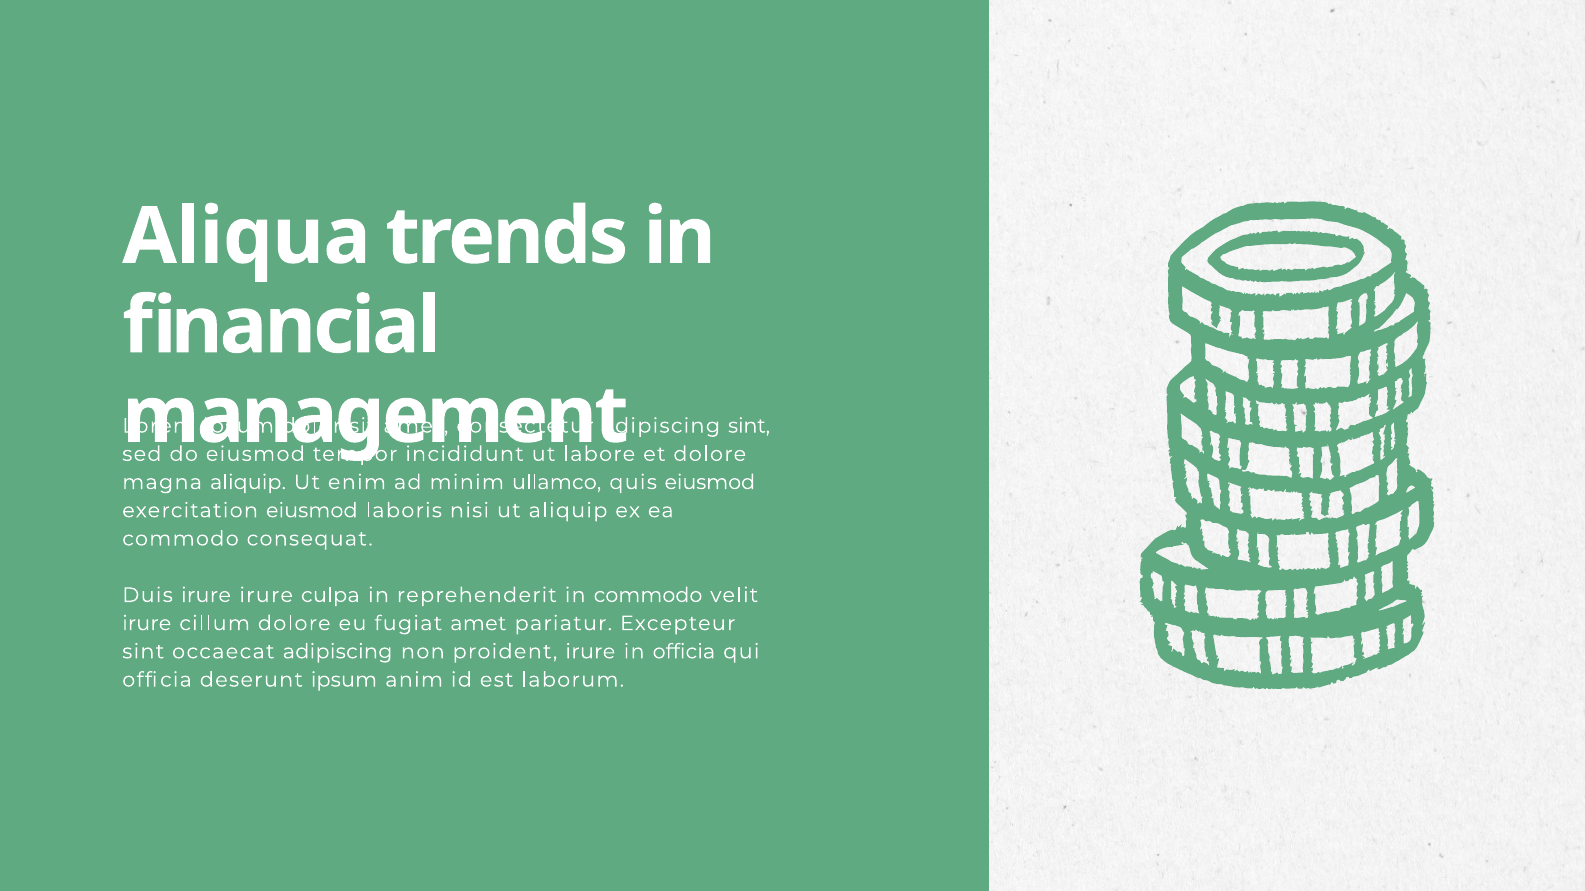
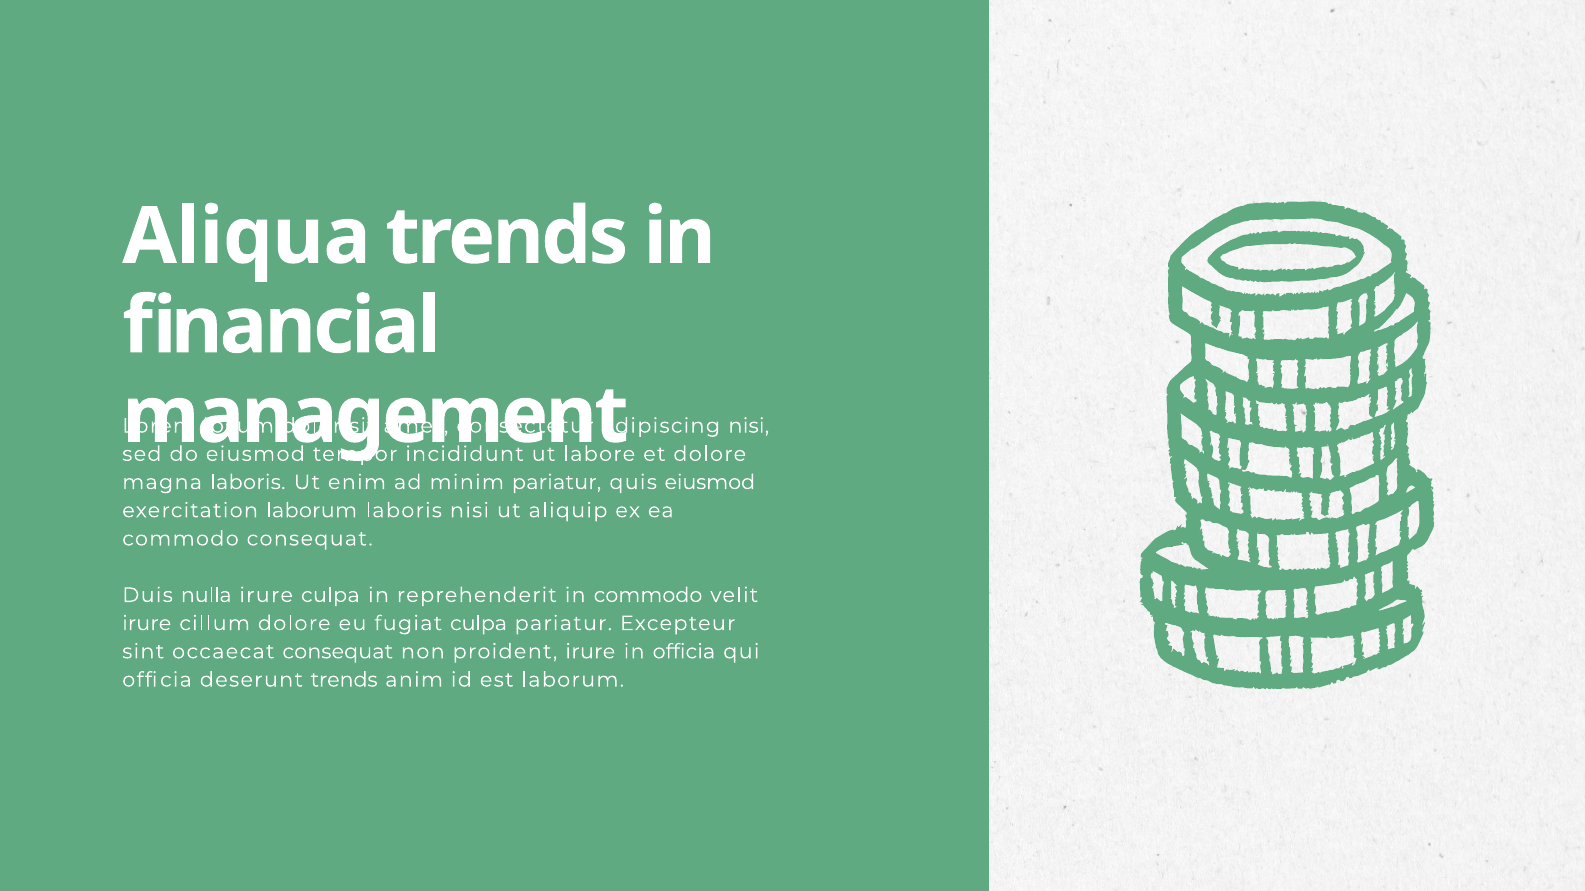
adipiscing sint: sint -> nisi
magna aliquip: aliquip -> laboris
minim ullamco: ullamco -> pariatur
exercitation eiusmod: eiusmod -> laborum
Duis irure: irure -> nulla
fugiat amet: amet -> culpa
occaecat adipiscing: adipiscing -> consequat
deserunt ipsum: ipsum -> trends
